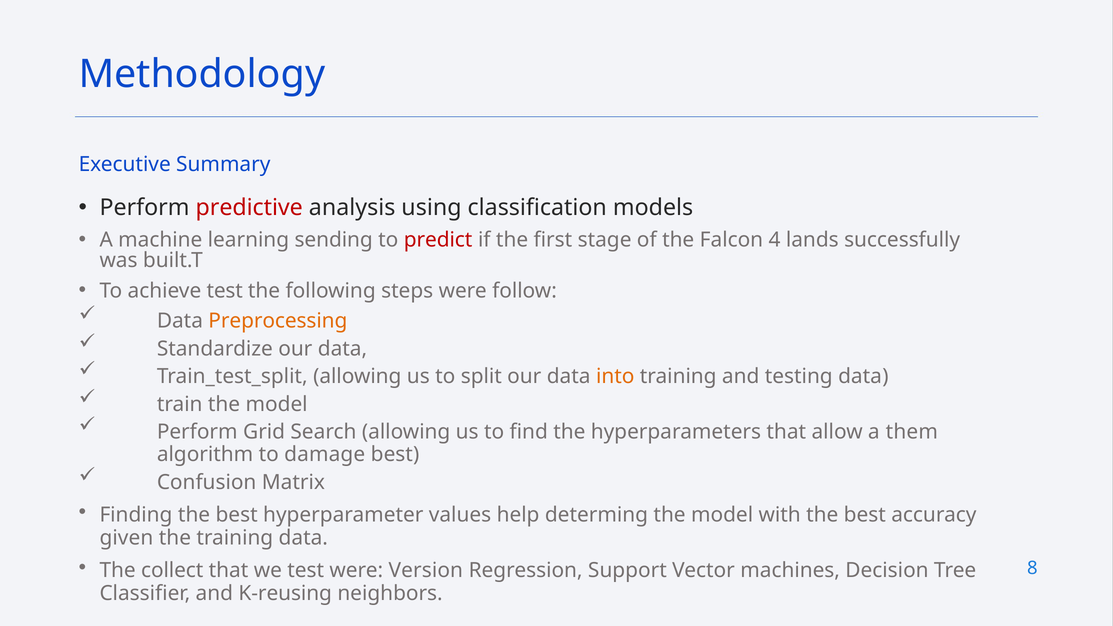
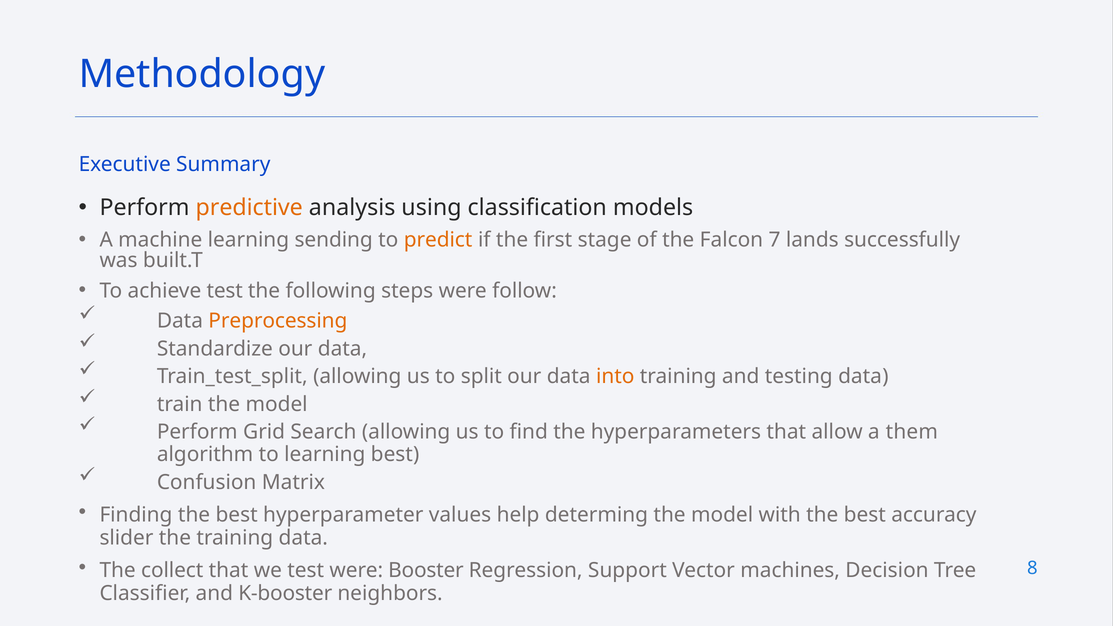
predictive colour: red -> orange
predict colour: red -> orange
4: 4 -> 7
to damage: damage -> learning
given: given -> slider
Version: Version -> Booster
K-reusing: K-reusing -> K-booster
